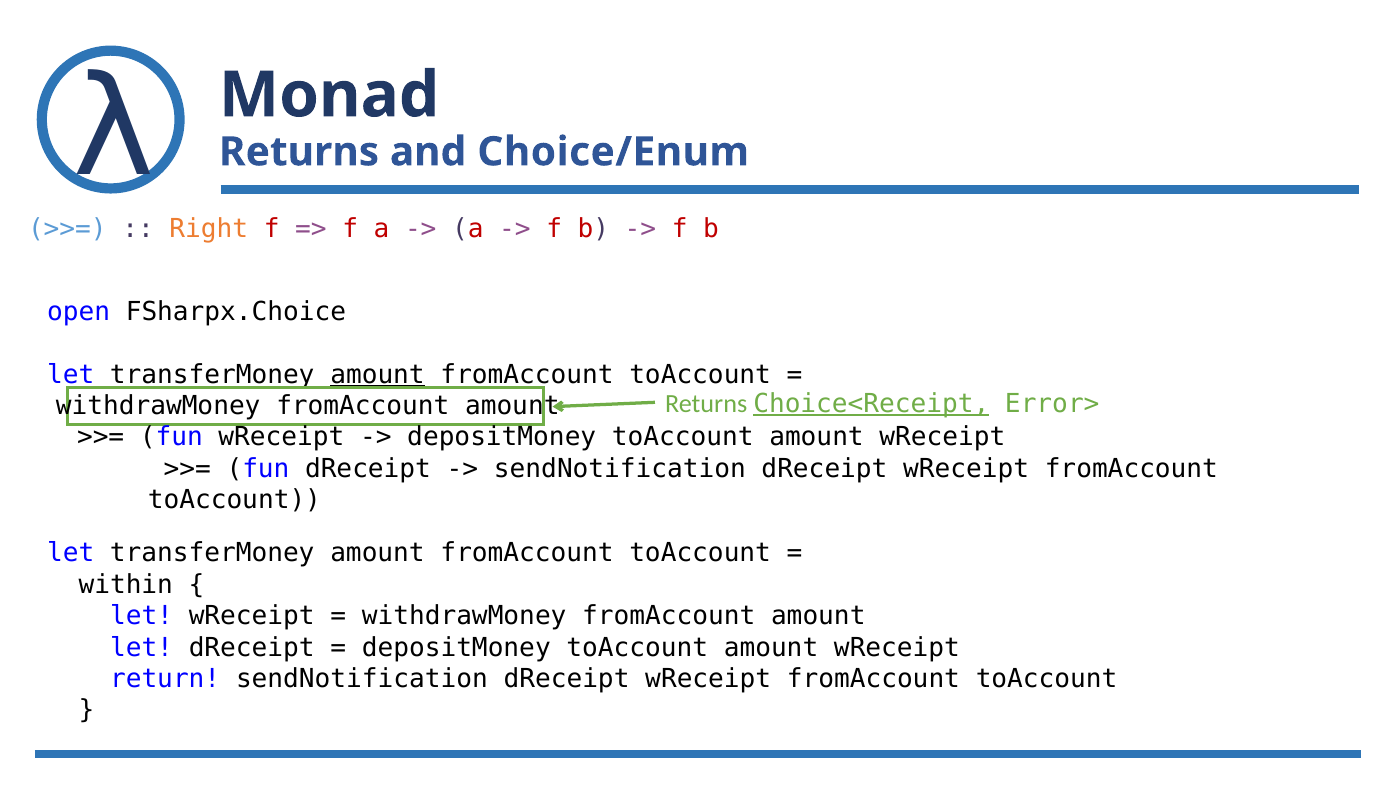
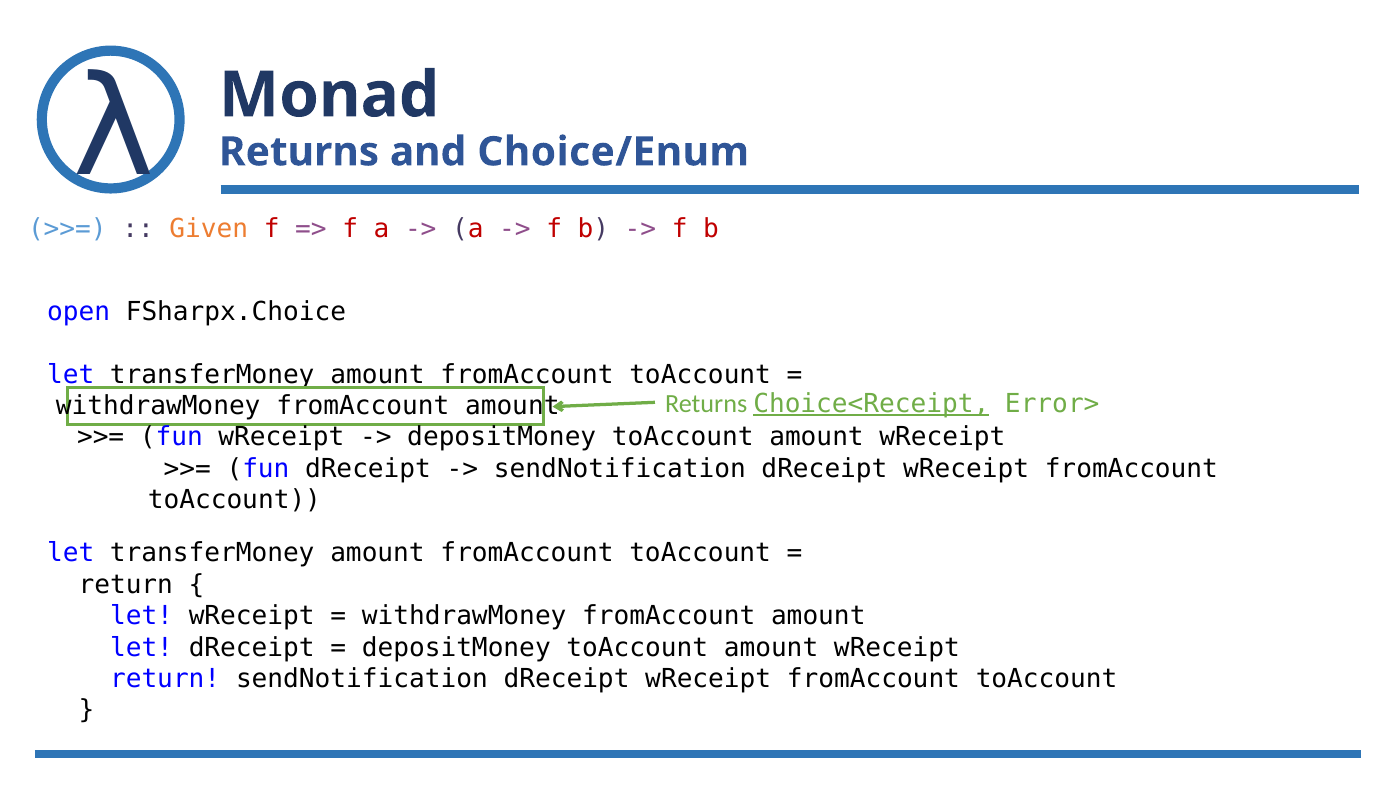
Right: Right -> Given
amount at (378, 374) underline: present -> none
within at (126, 584): within -> return
